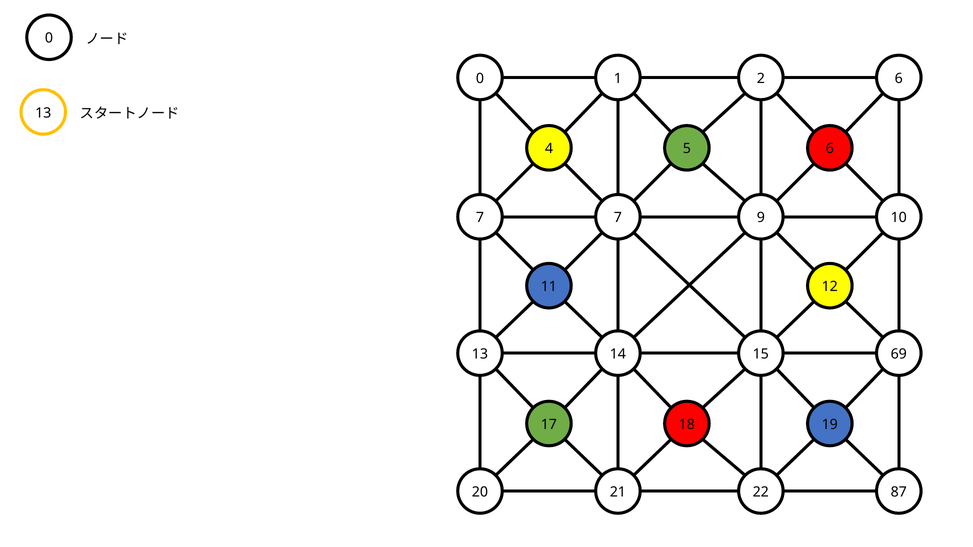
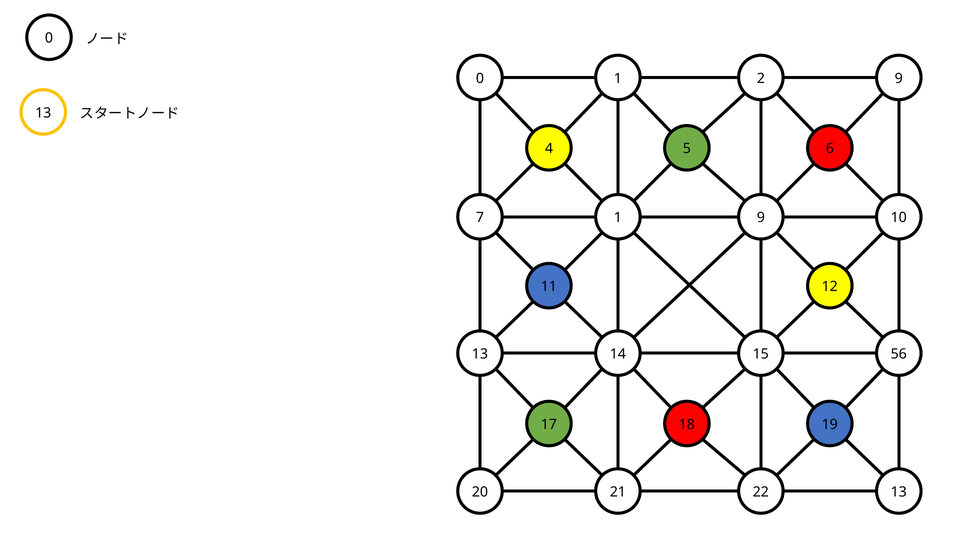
2 6: 6 -> 9
7 7: 7 -> 1
69: 69 -> 56
22 87: 87 -> 13
